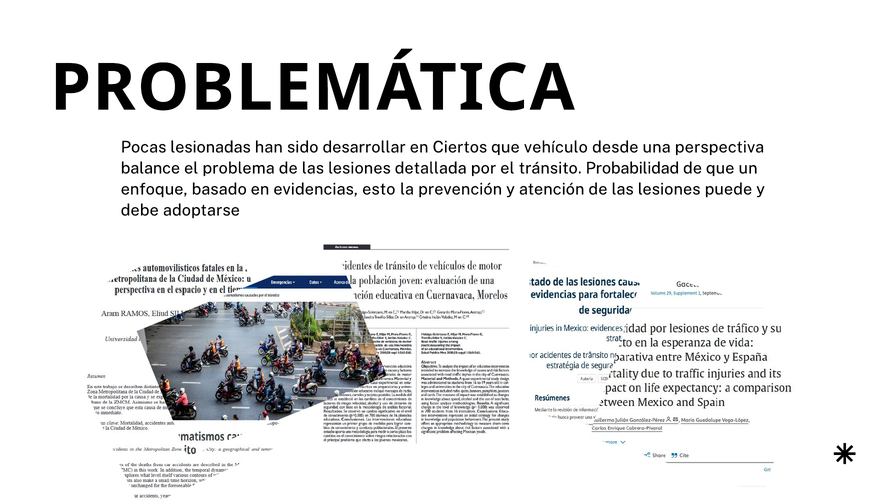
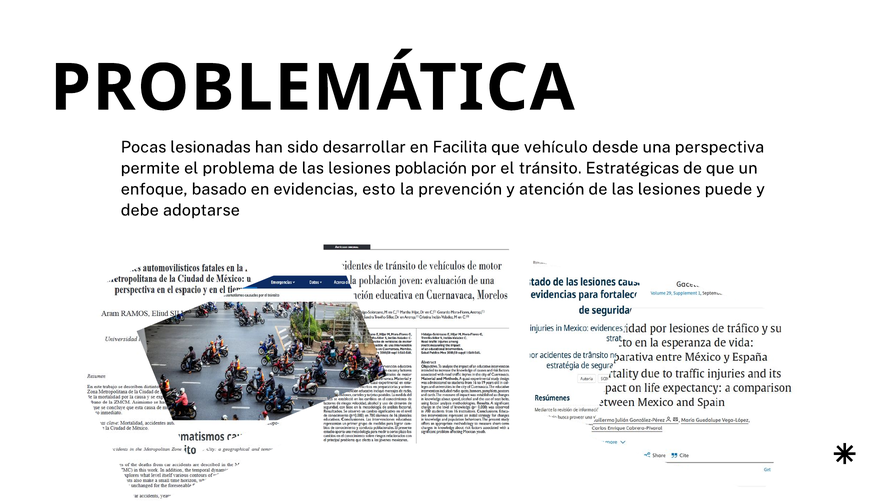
Ciertos: Ciertos -> Facilita
balance: balance -> permite
detallada: detallada -> población
Probabilidad: Probabilidad -> Estratégicas
